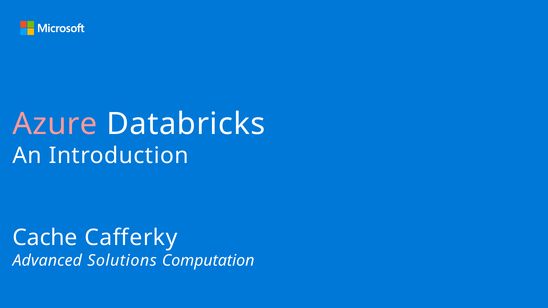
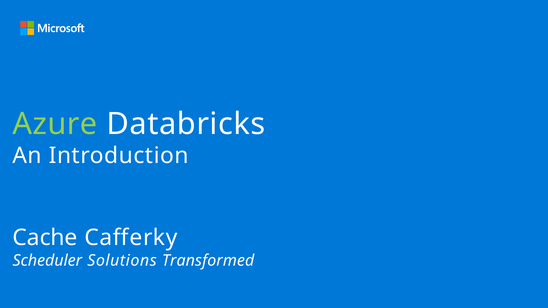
Azure colour: pink -> light green
Advanced: Advanced -> Scheduler
Computation: Computation -> Transformed
